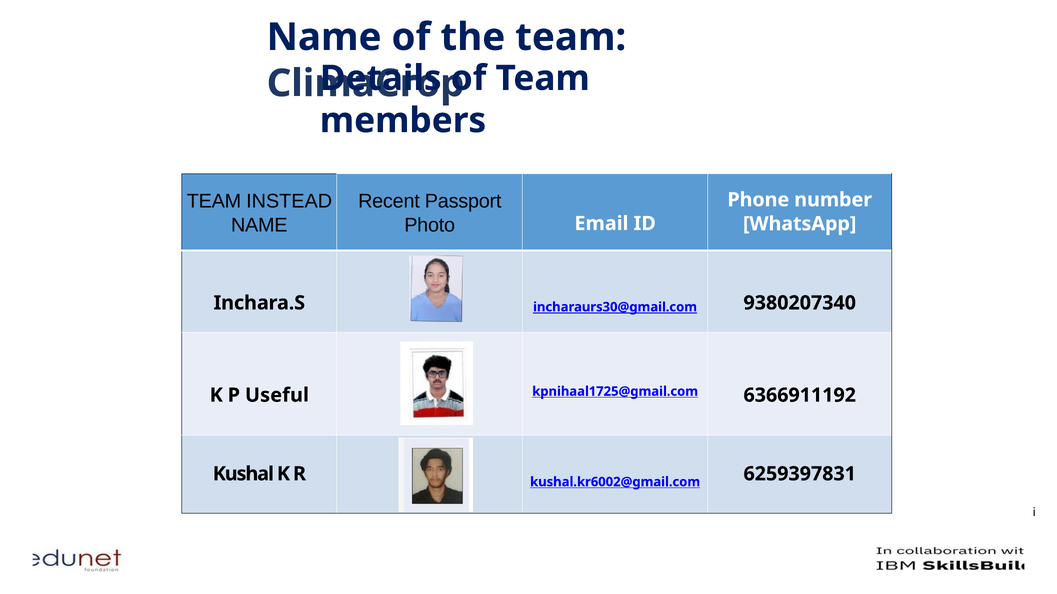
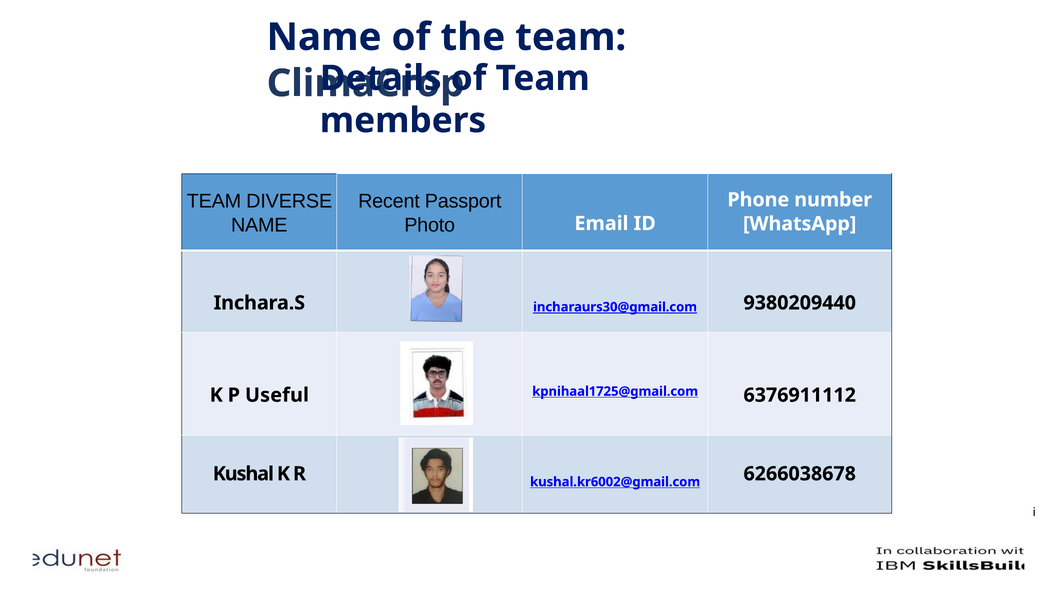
INSTEAD: INSTEAD -> DIVERSE
9380207340: 9380207340 -> 9380209440
6366911192: 6366911192 -> 6376911112
6259397831: 6259397831 -> 6266038678
